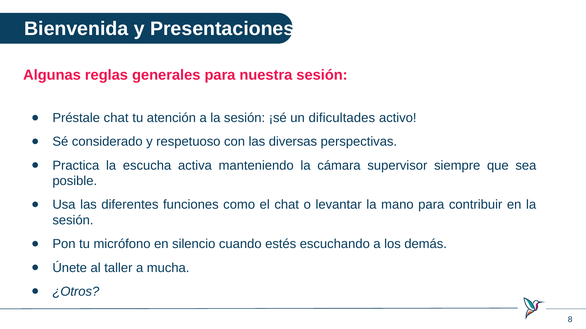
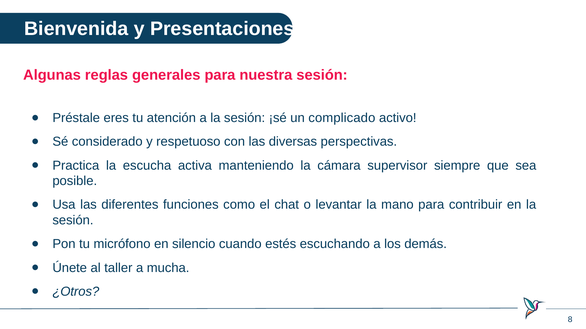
Préstale chat: chat -> eres
dificultades: dificultades -> complicado
